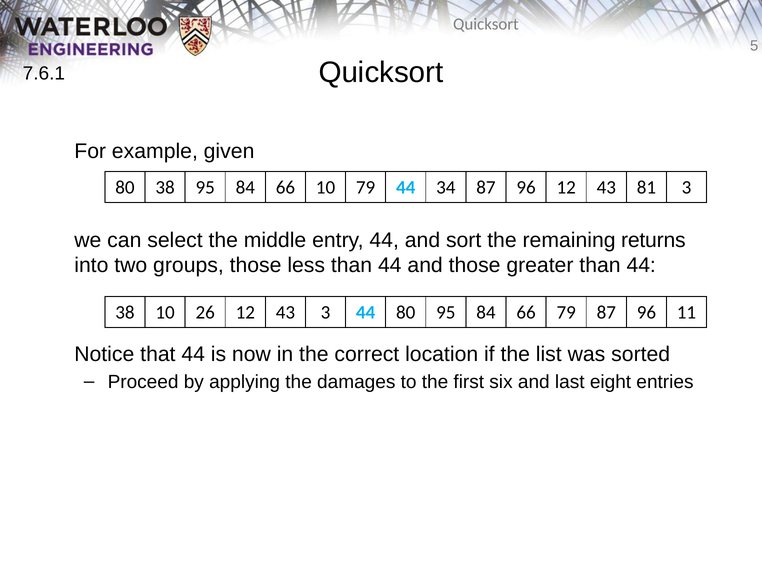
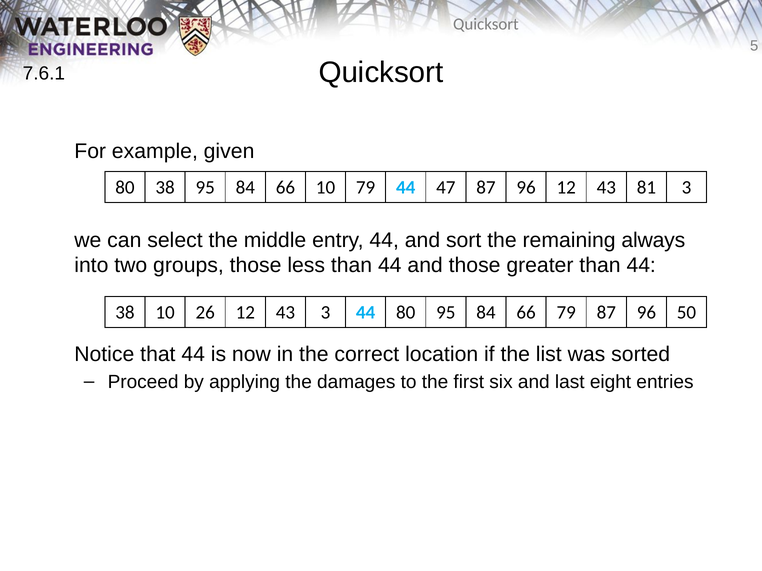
34: 34 -> 47
returns: returns -> always
11: 11 -> 50
